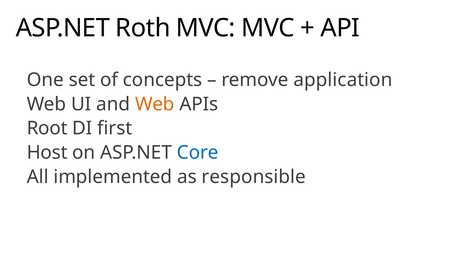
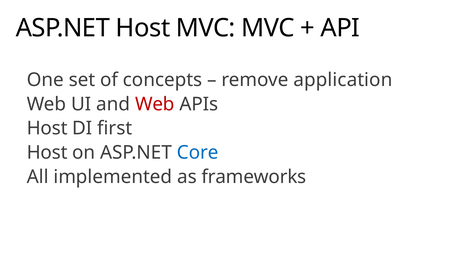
ASP.NET Roth: Roth -> Host
Web at (155, 104) colour: orange -> red
Root at (47, 128): Root -> Host
responsible: responsible -> frameworks
